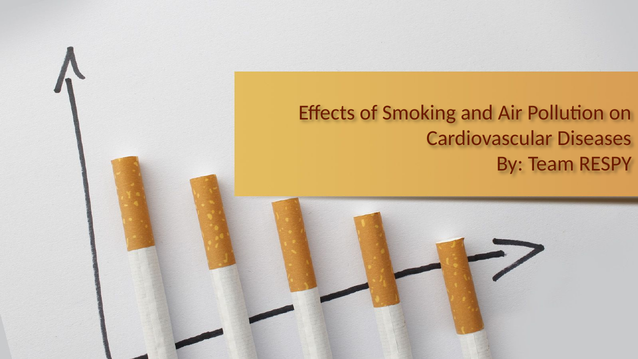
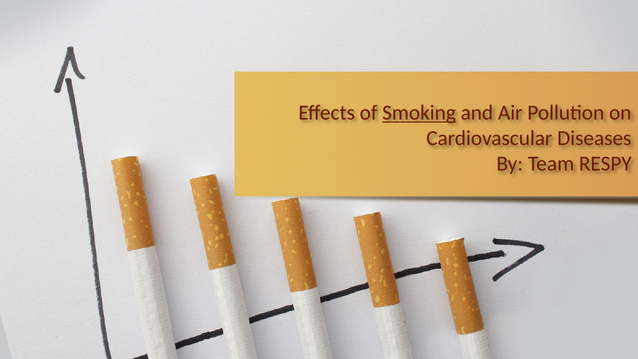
Smoking underline: none -> present
